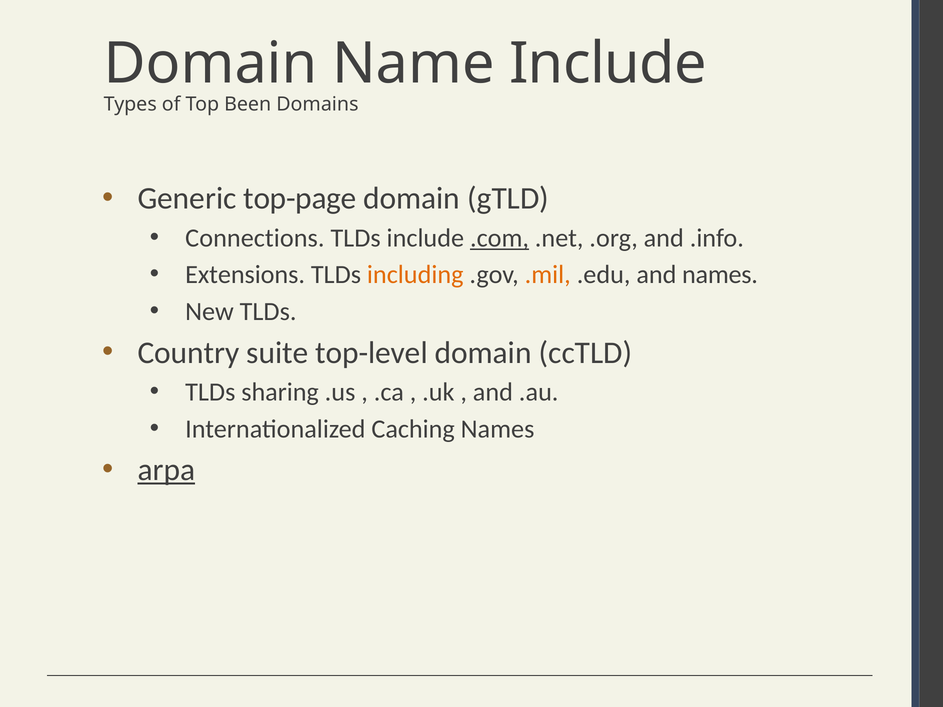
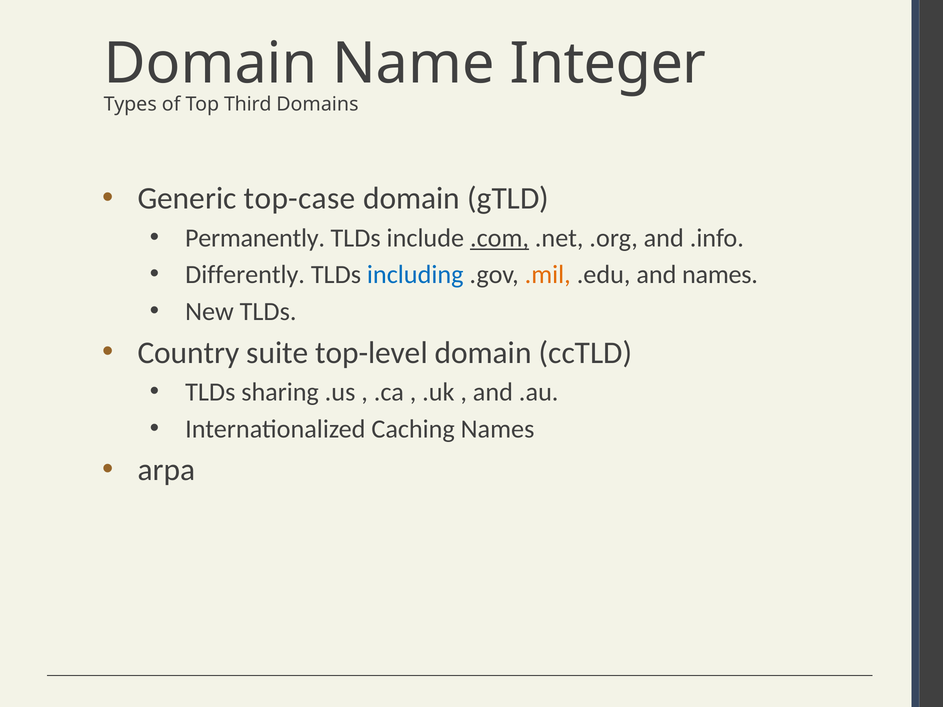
Name Include: Include -> Integer
Been: Been -> Third
top-page: top-page -> top-case
Connections: Connections -> Permanently
Extensions: Extensions -> Differently
including colour: orange -> blue
arpa underline: present -> none
